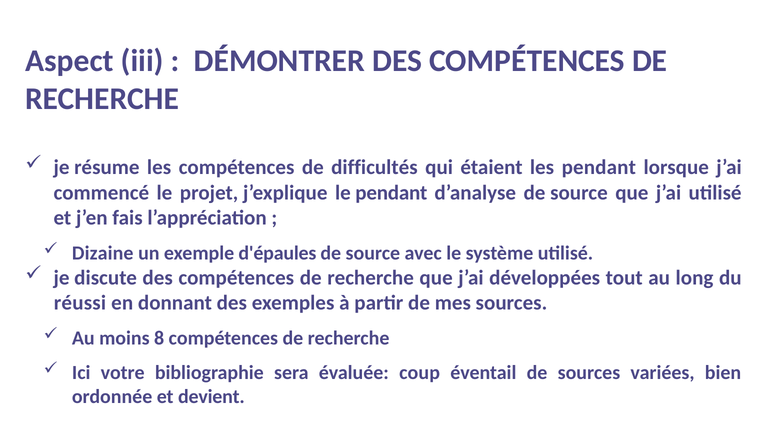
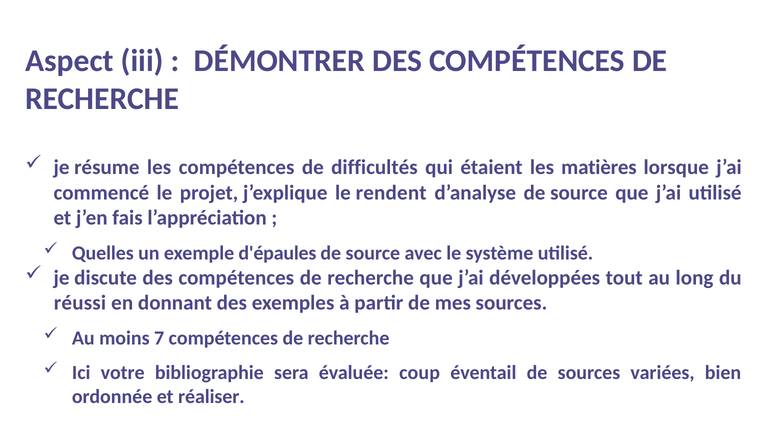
les pendant: pendant -> matières
le pendant: pendant -> rendent
Dizaine: Dizaine -> Quelles
8: 8 -> 7
devient: devient -> réaliser
